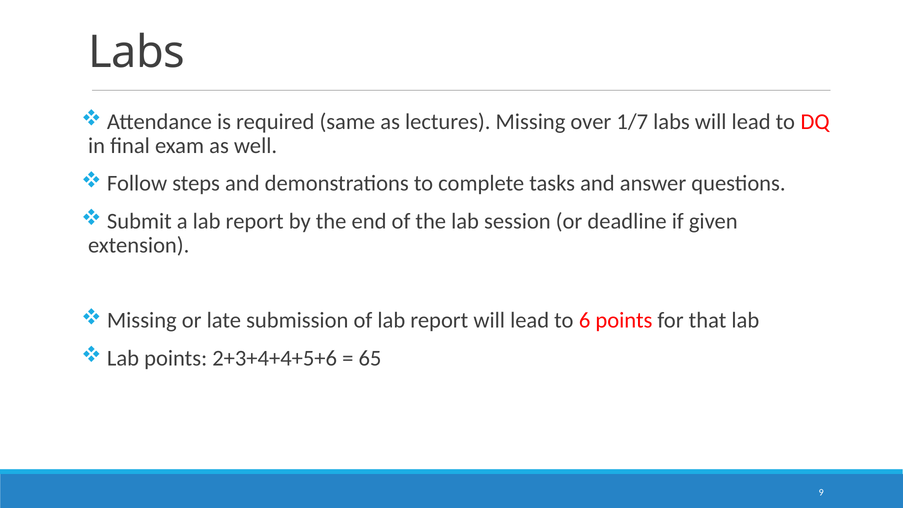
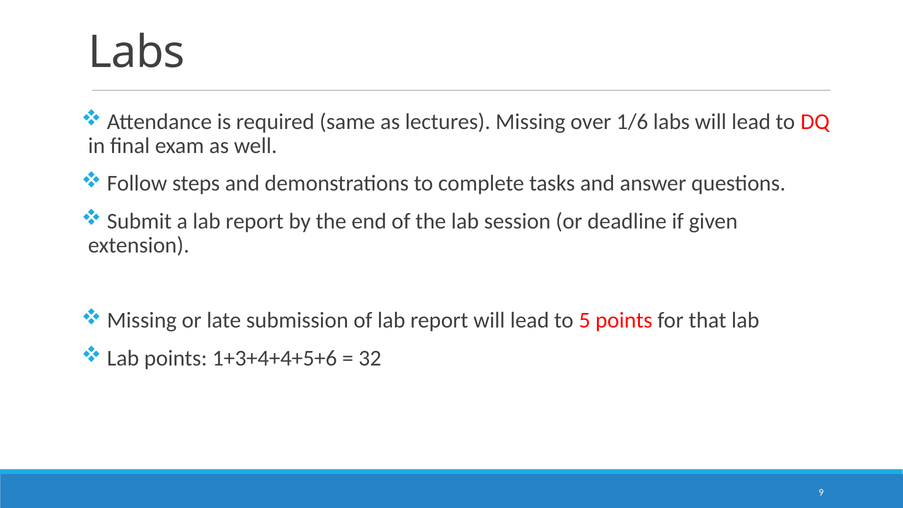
1/7: 1/7 -> 1/6
6: 6 -> 5
2+3+4+4+5+6: 2+3+4+4+5+6 -> 1+3+4+4+5+6
65: 65 -> 32
